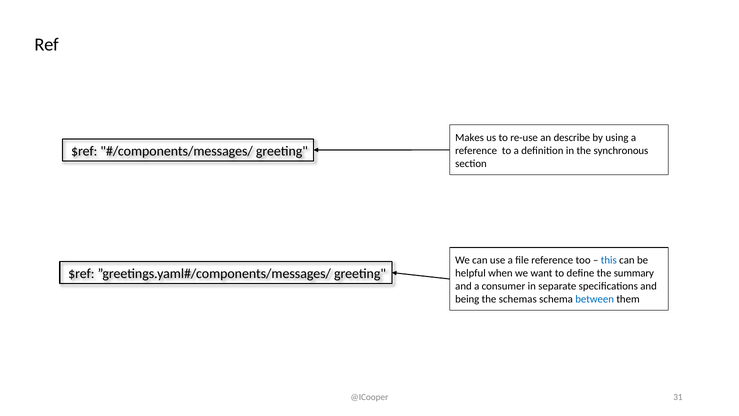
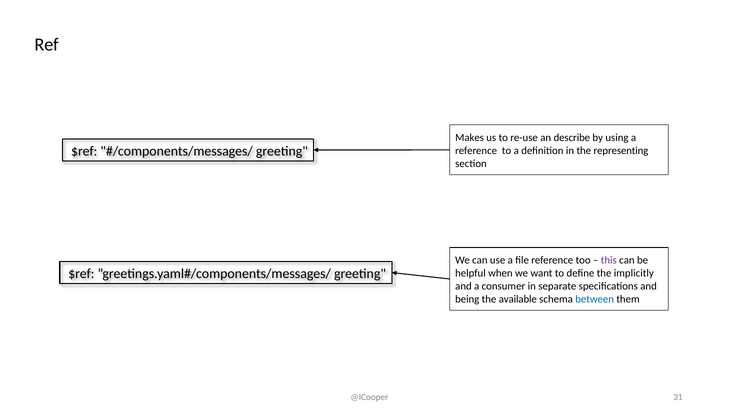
synchronous: synchronous -> representing
this colour: blue -> purple
summary: summary -> implicitly
schemas: schemas -> available
